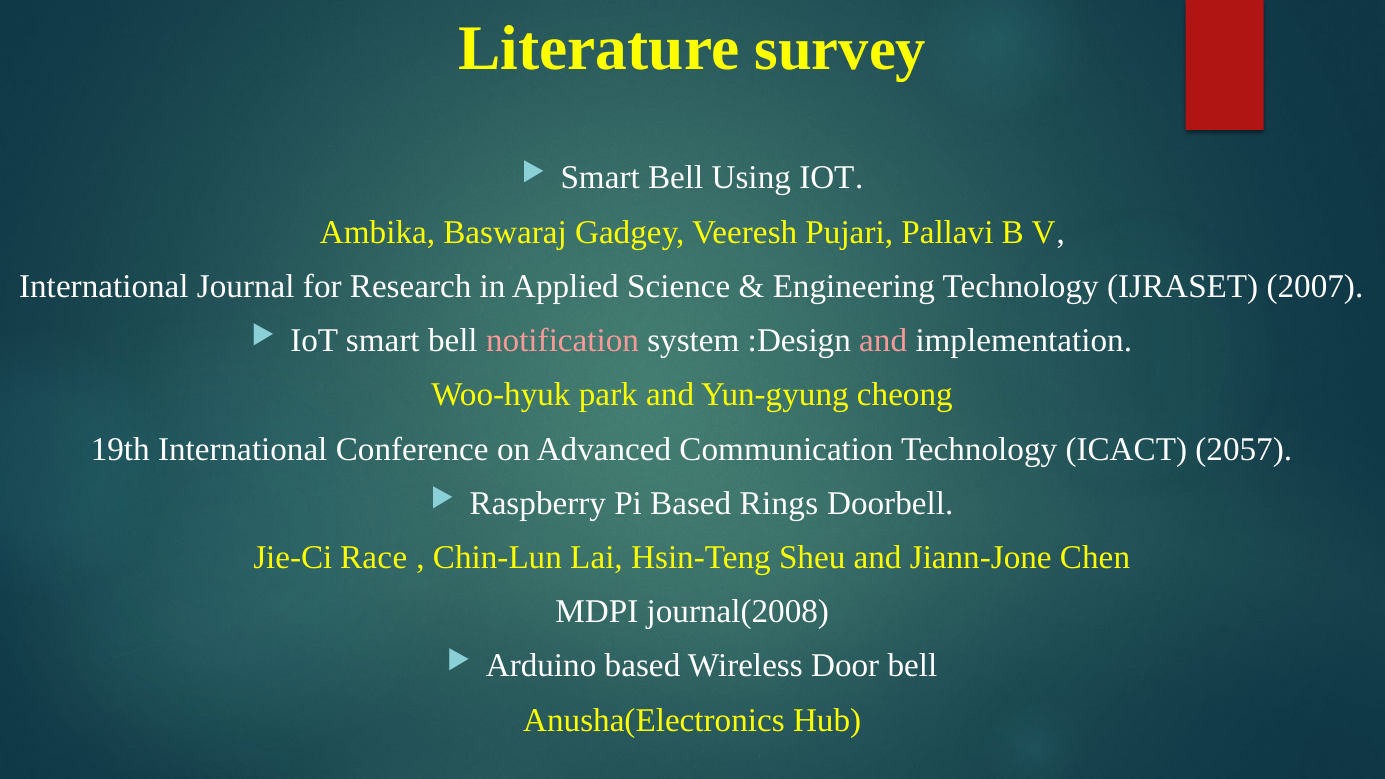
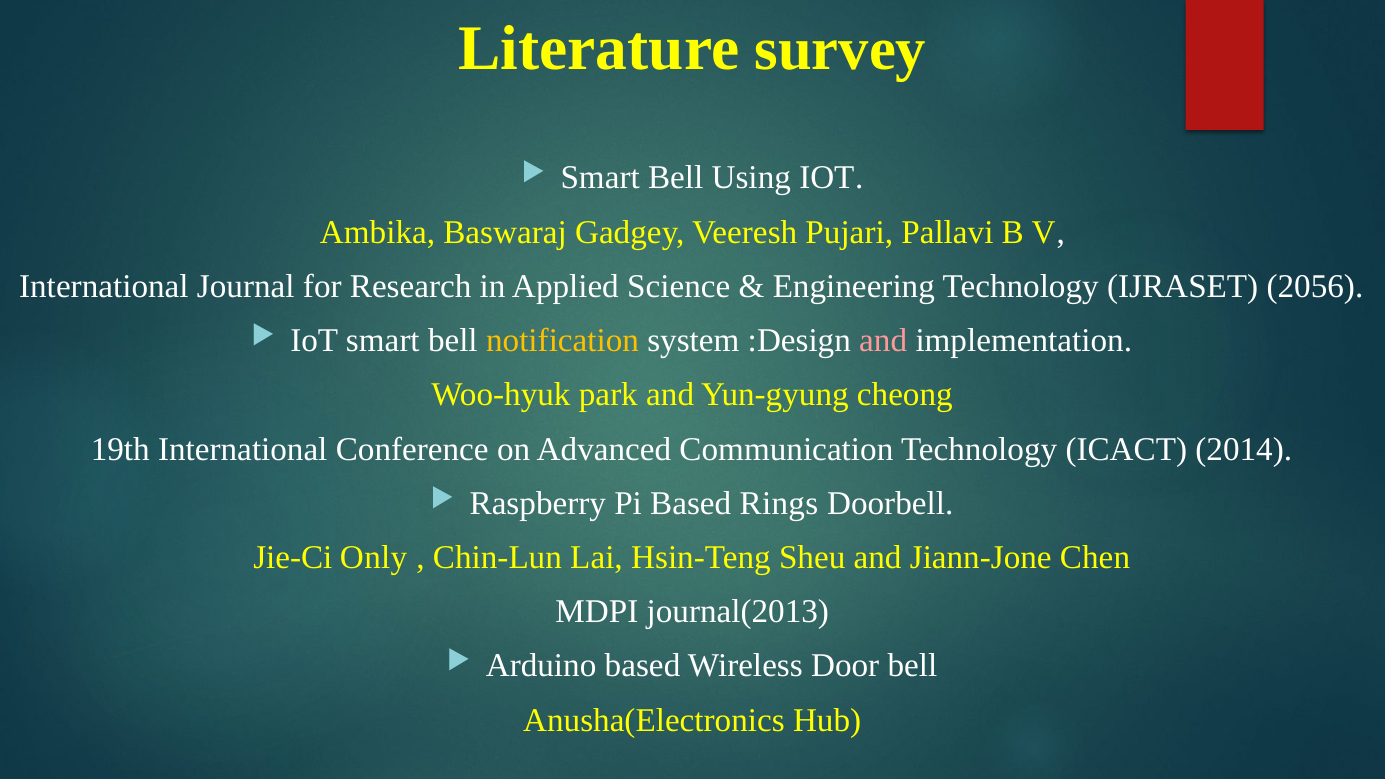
2007: 2007 -> 2056
notification colour: pink -> yellow
2057: 2057 -> 2014
Race: Race -> Only
journal(2008: journal(2008 -> journal(2013
